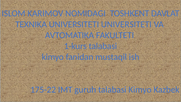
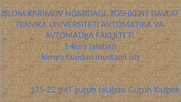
UNIVERSITETI UNIVERSITETI: UNIVERSITETI -> AVTOMATIKA
guruh talabasi Kimyo: Kimyo -> Guruh
